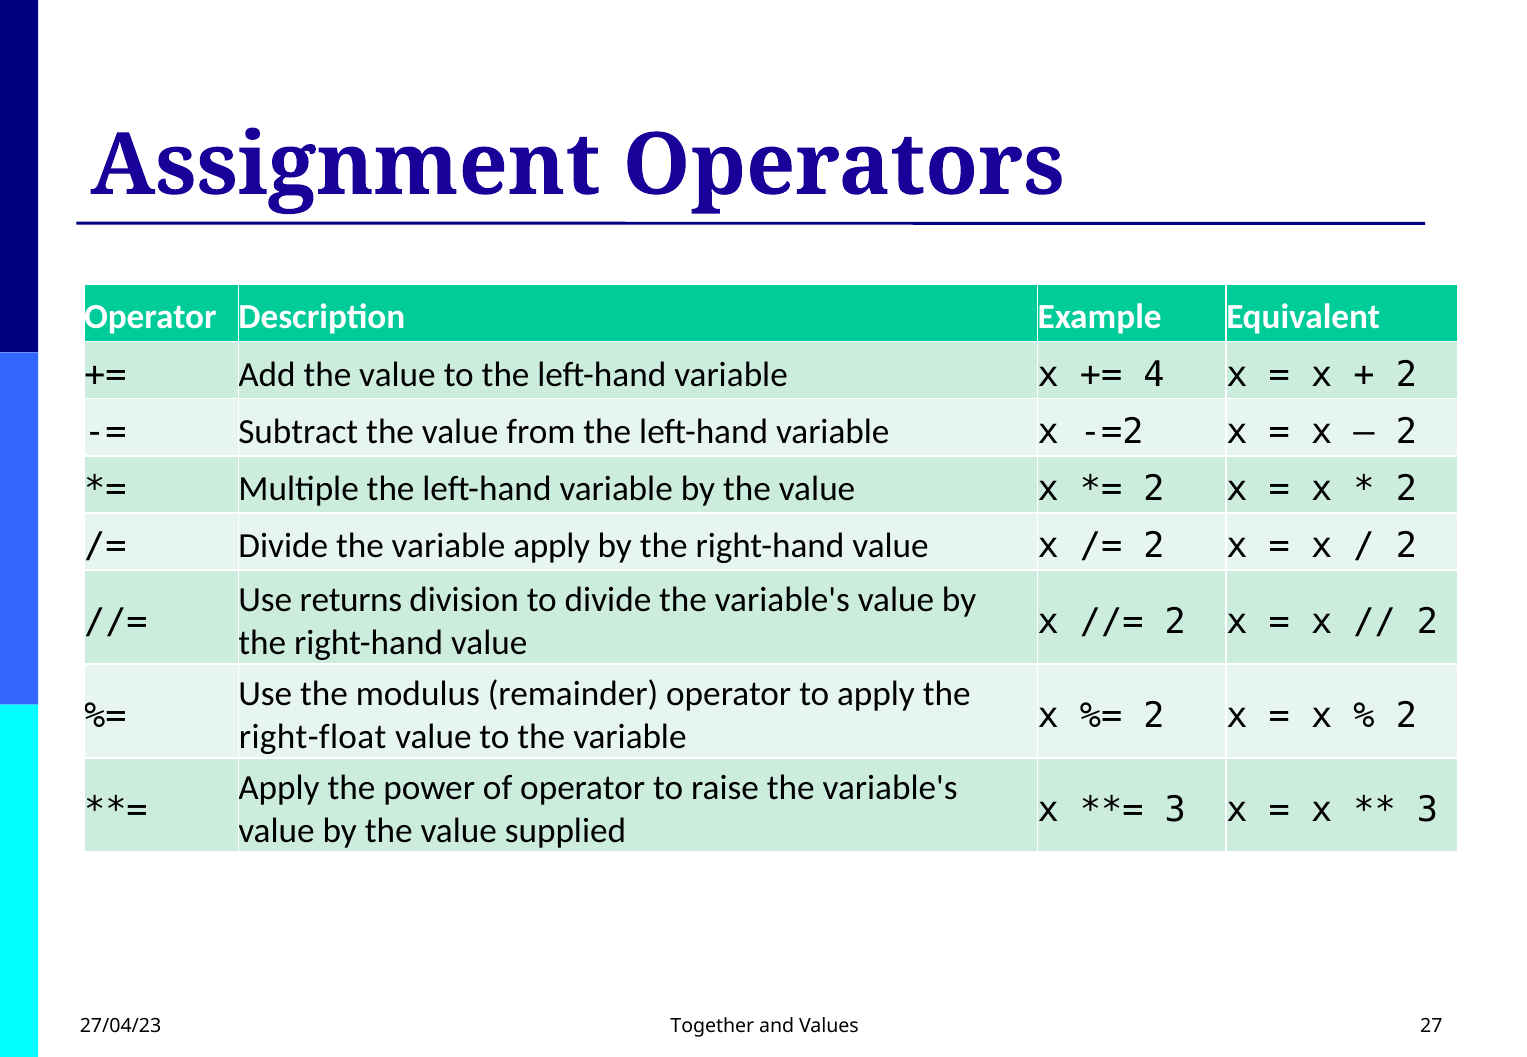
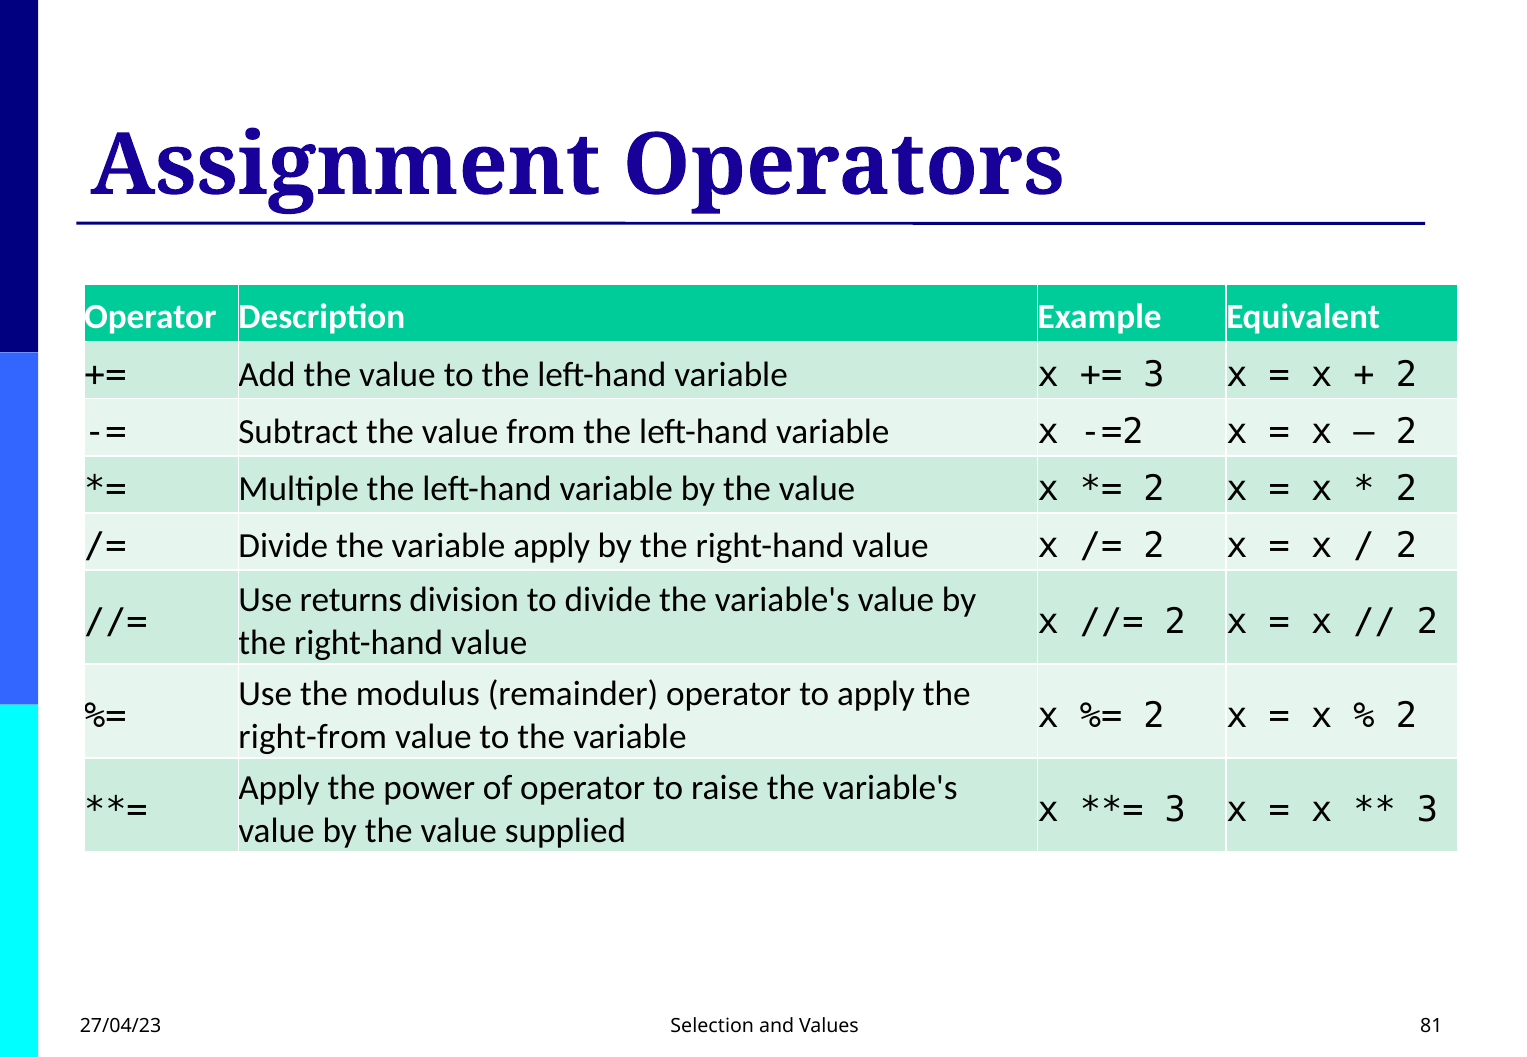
4 at (1154, 375): 4 -> 3
right-float: right-float -> right-from
Together: Together -> Selection
27: 27 -> 81
